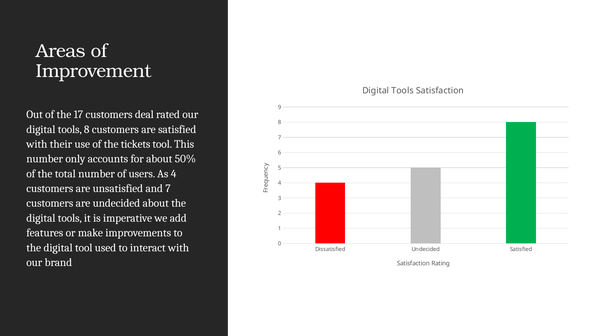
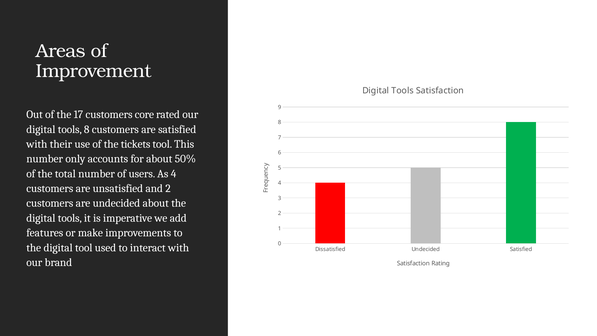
deal: deal -> core
and 7: 7 -> 2
